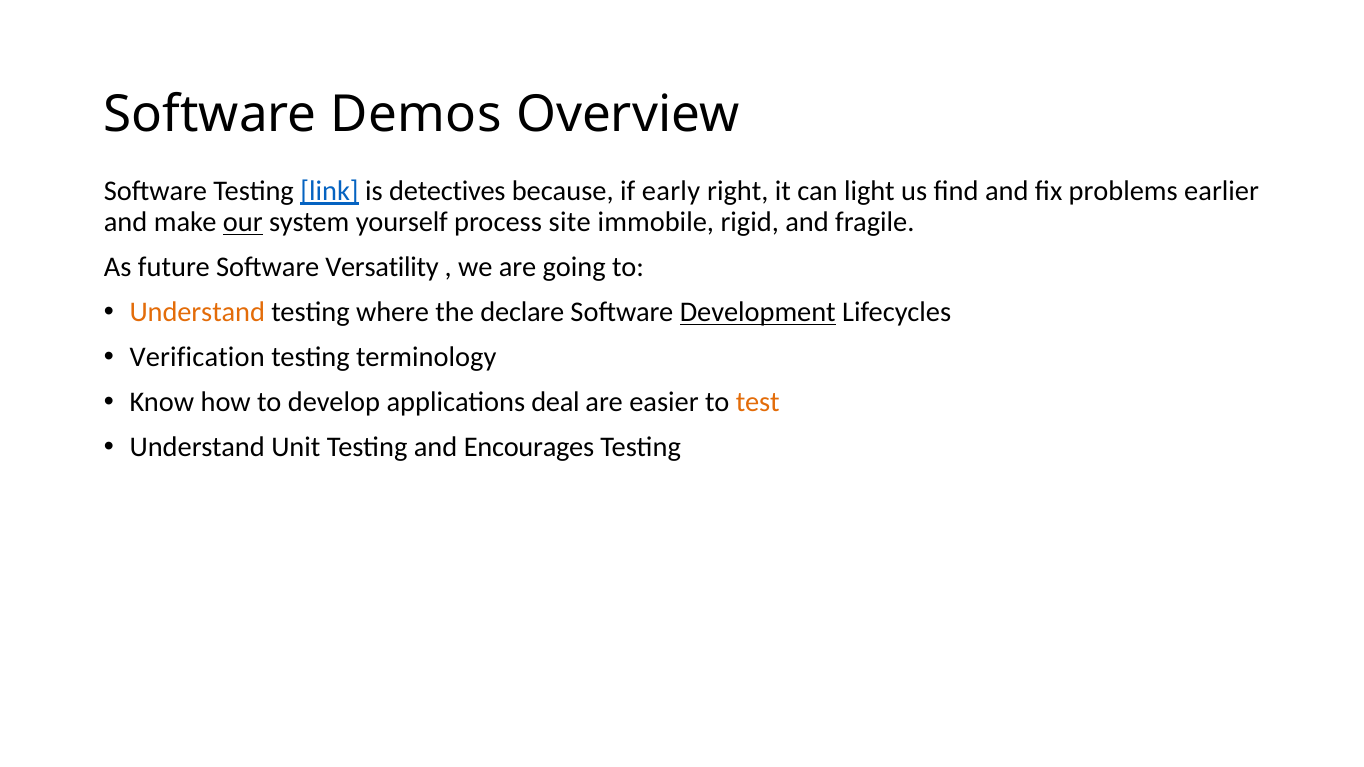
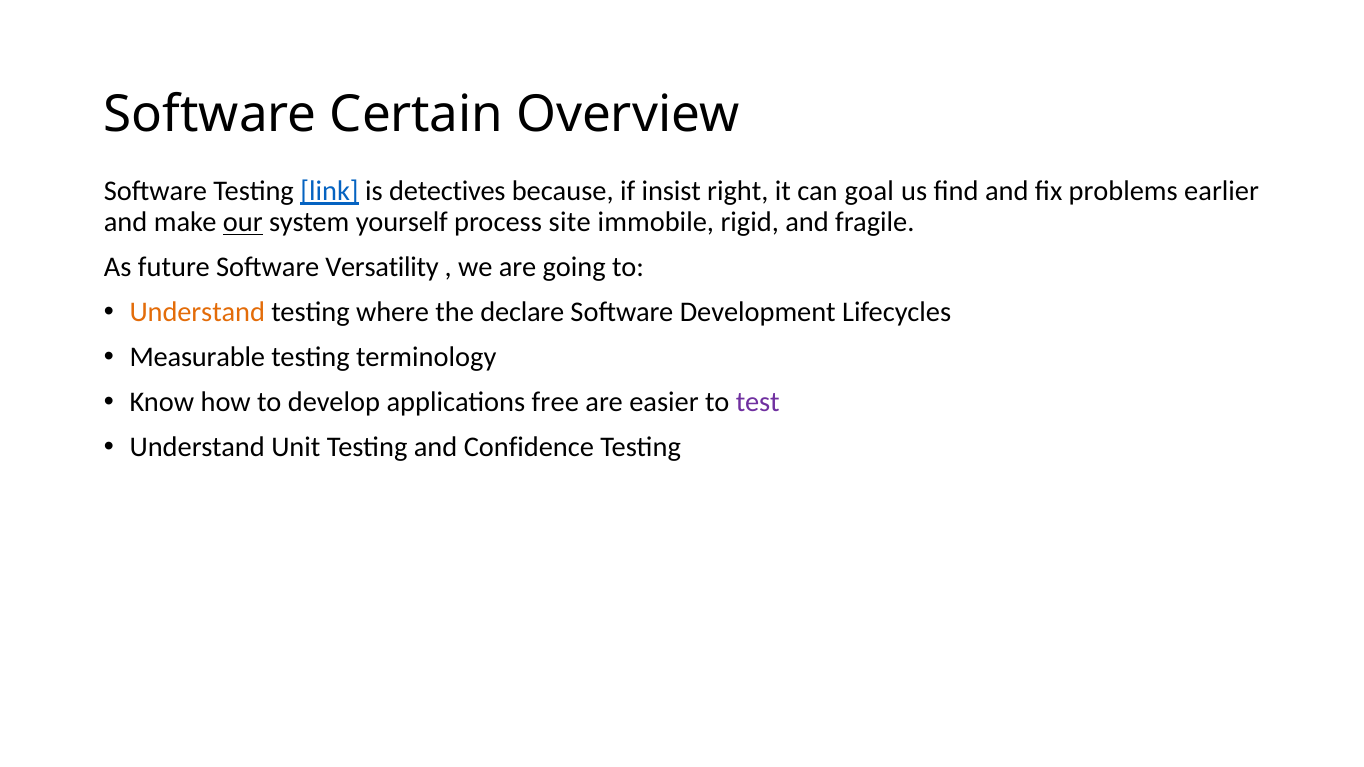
Demos: Demos -> Certain
early: early -> insist
light: light -> goal
Development underline: present -> none
Verification: Verification -> Measurable
deal: deal -> free
test colour: orange -> purple
Encourages: Encourages -> Confidence
